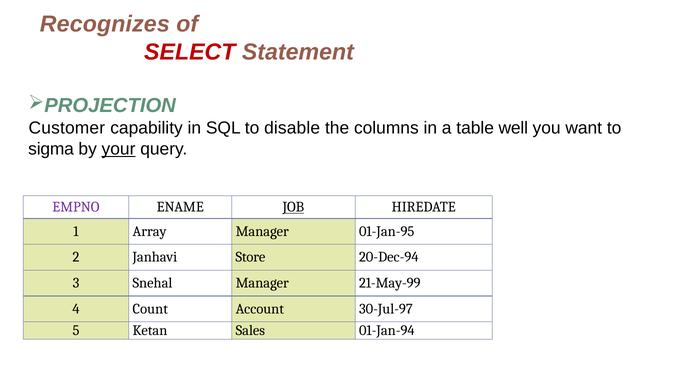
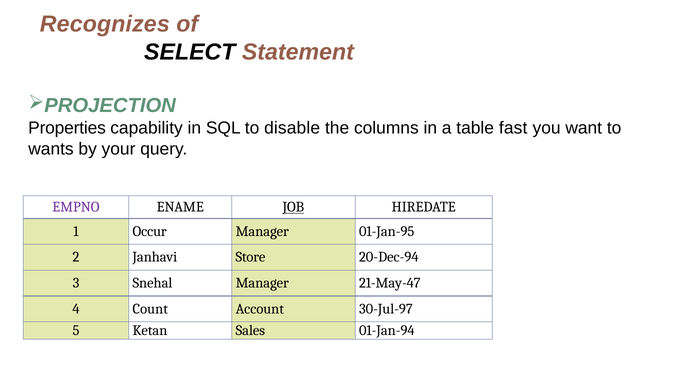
SELECT colour: red -> black
Customer: Customer -> Properties
well: well -> fast
sigma: sigma -> wants
your underline: present -> none
Array: Array -> Occur
21-May-99: 21-May-99 -> 21-May-47
